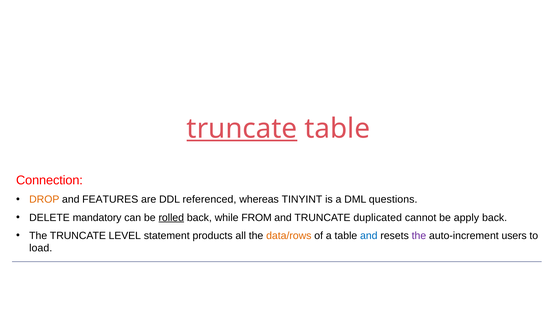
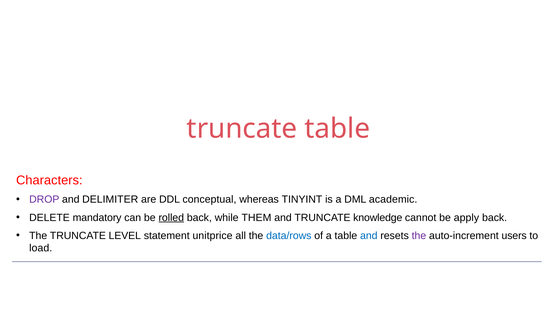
truncate at (242, 129) underline: present -> none
Connection: Connection -> Characters
DROP colour: orange -> purple
FEATURES: FEATURES -> DELIMITER
referenced: referenced -> conceptual
questions: questions -> academic
FROM: FROM -> THEM
duplicated: duplicated -> knowledge
products: products -> unitprice
data/rows colour: orange -> blue
